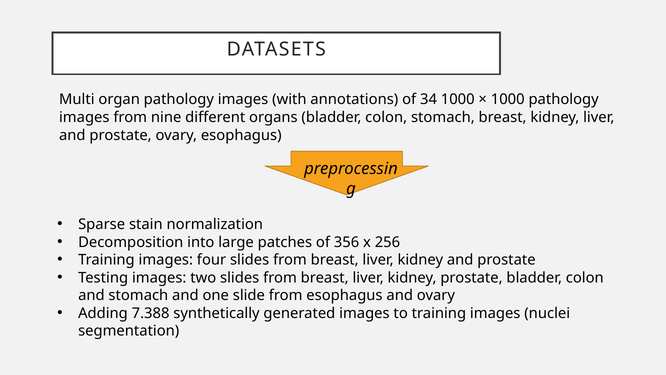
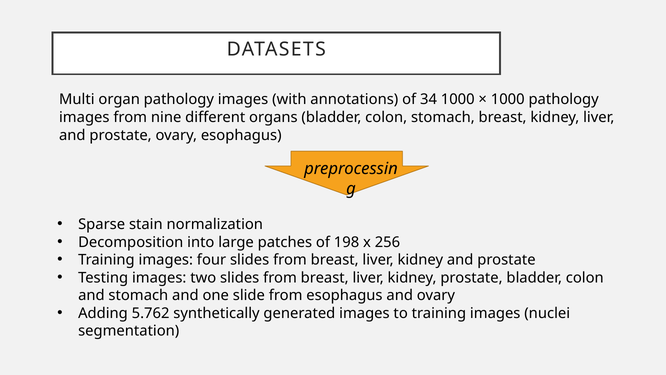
356: 356 -> 198
7.388: 7.388 -> 5.762
